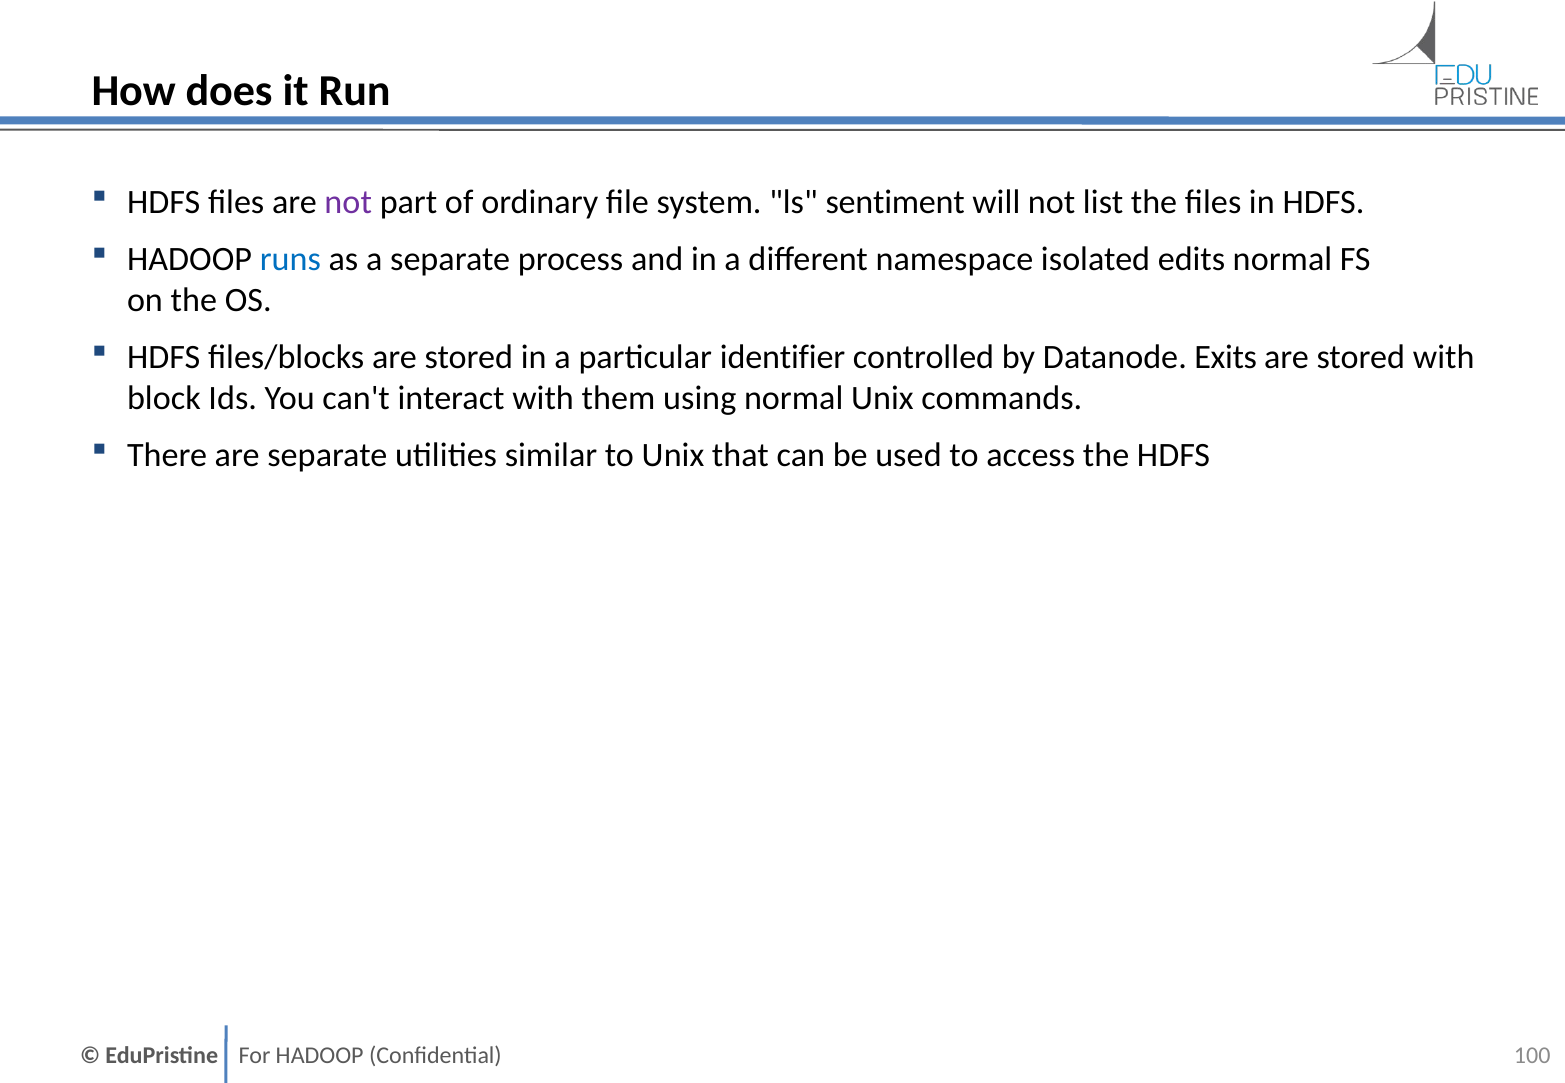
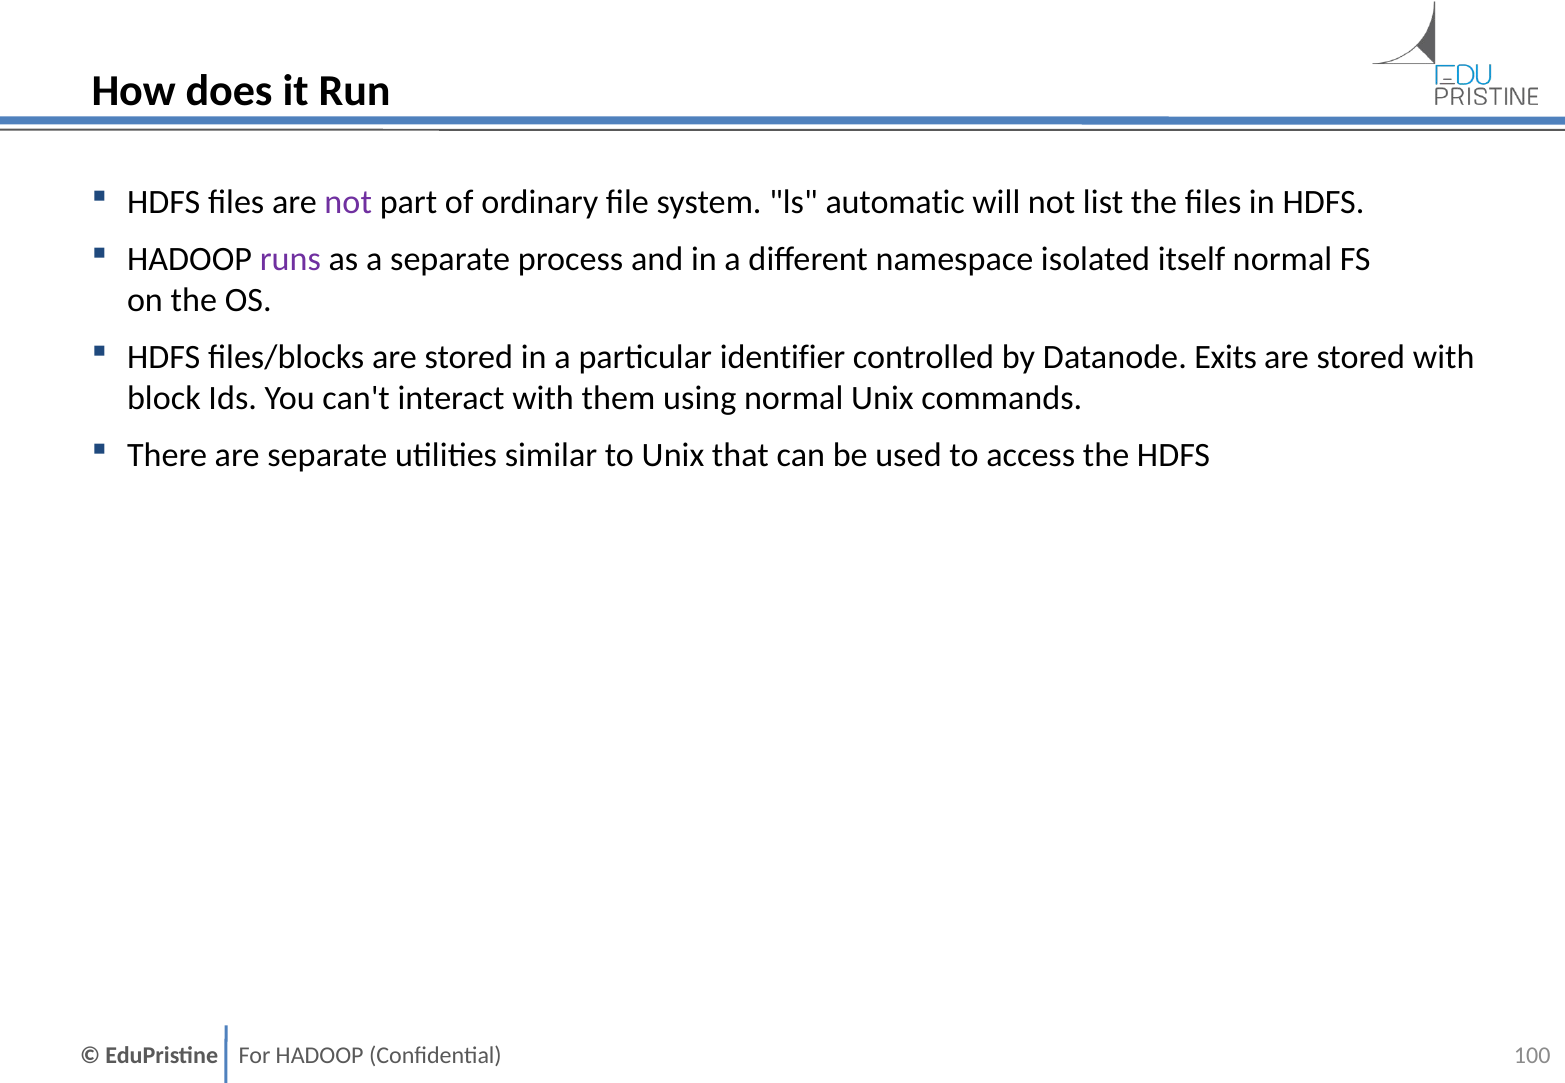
sentiment: sentiment -> automatic
runs colour: blue -> purple
edits: edits -> itself
